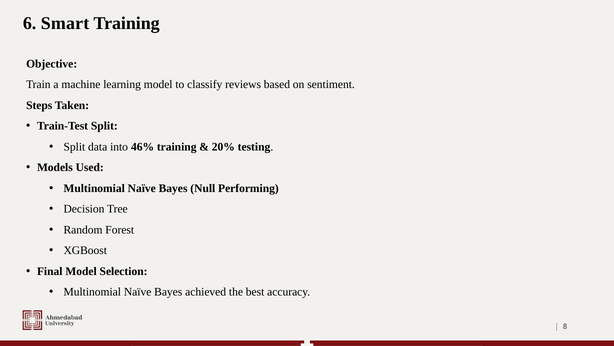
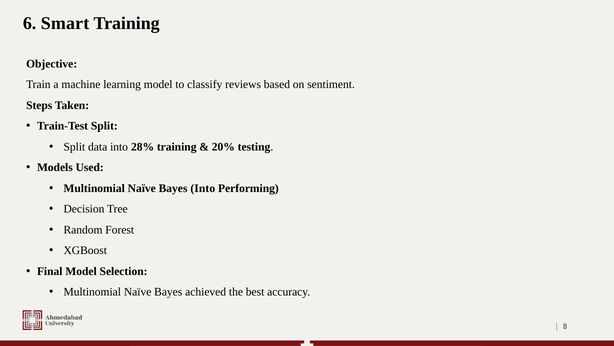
46%: 46% -> 28%
Bayes Null: Null -> Into
